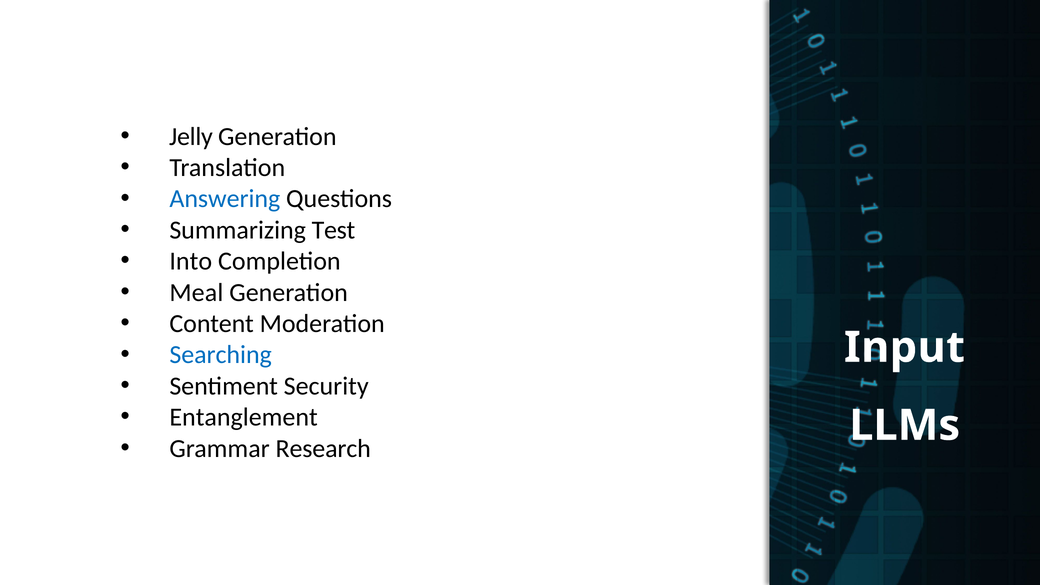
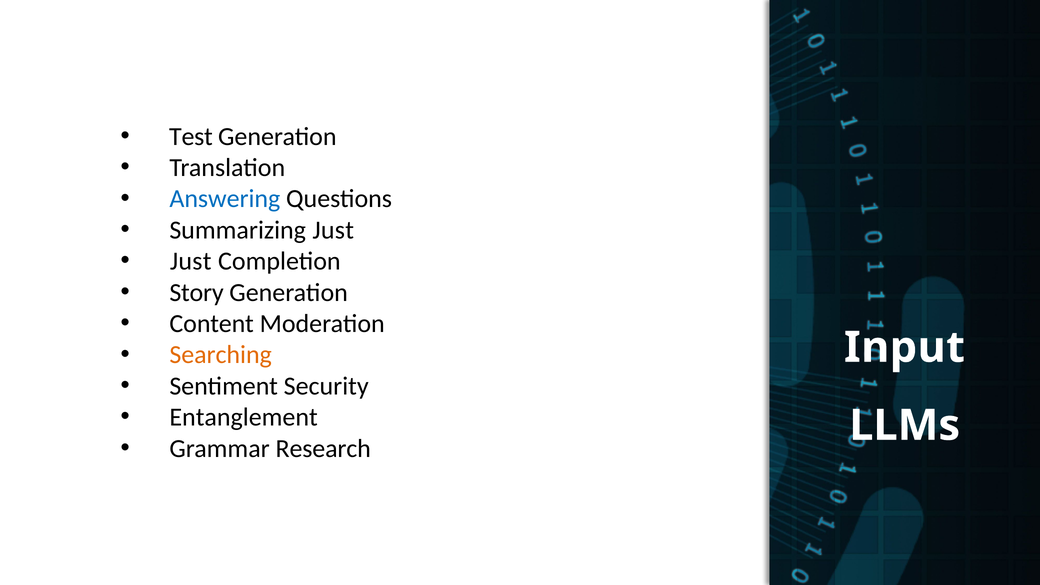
Jelly: Jelly -> Test
Summarizing Test: Test -> Just
Into at (191, 261): Into -> Just
Meal: Meal -> Story
Searching colour: blue -> orange
